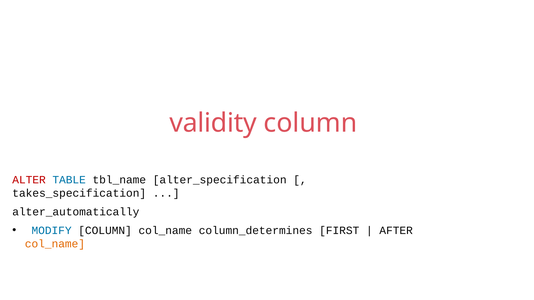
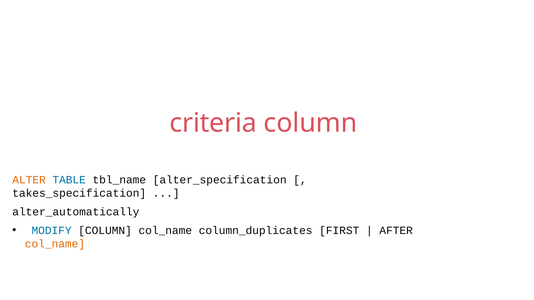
validity: validity -> criteria
ALTER colour: red -> orange
column_determines: column_determines -> column_duplicates
